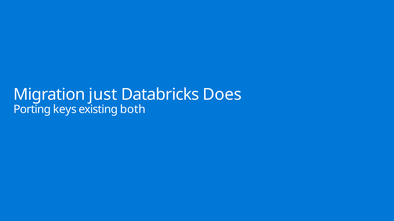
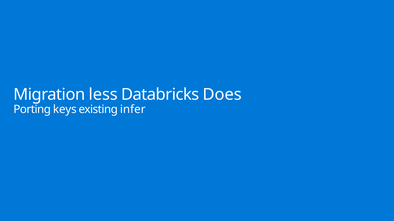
just: just -> less
both: both -> infer
